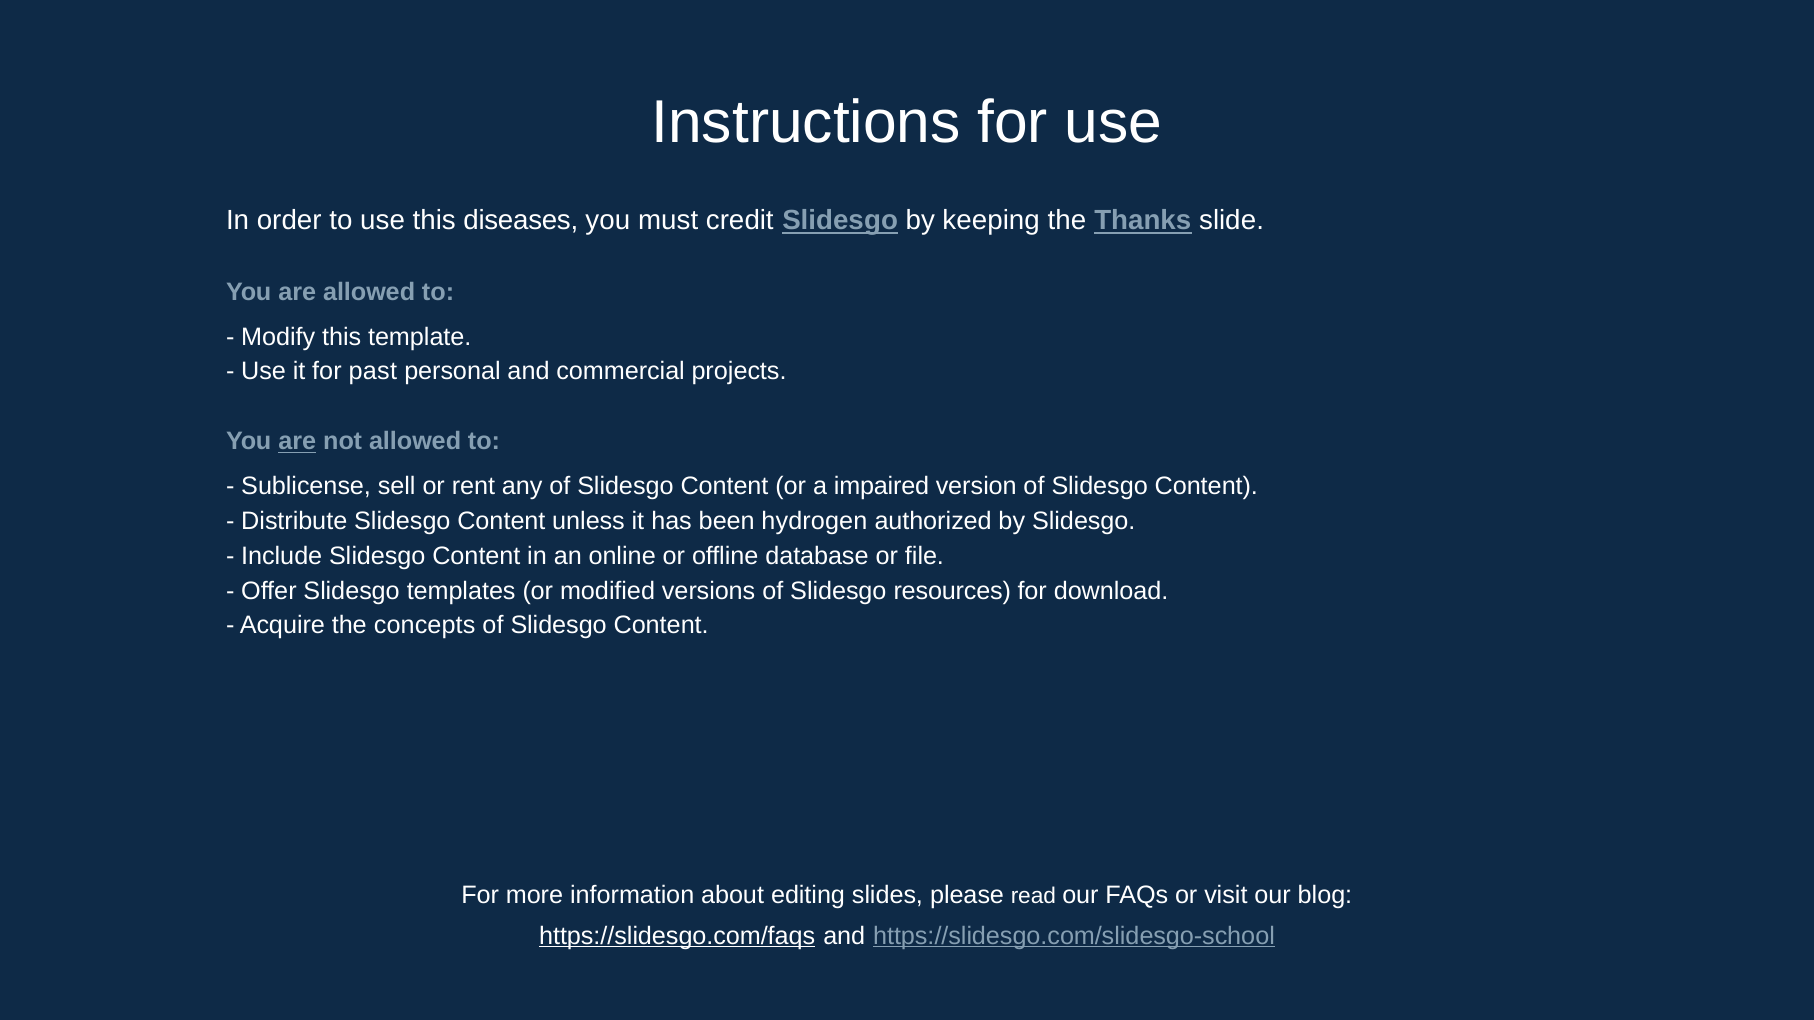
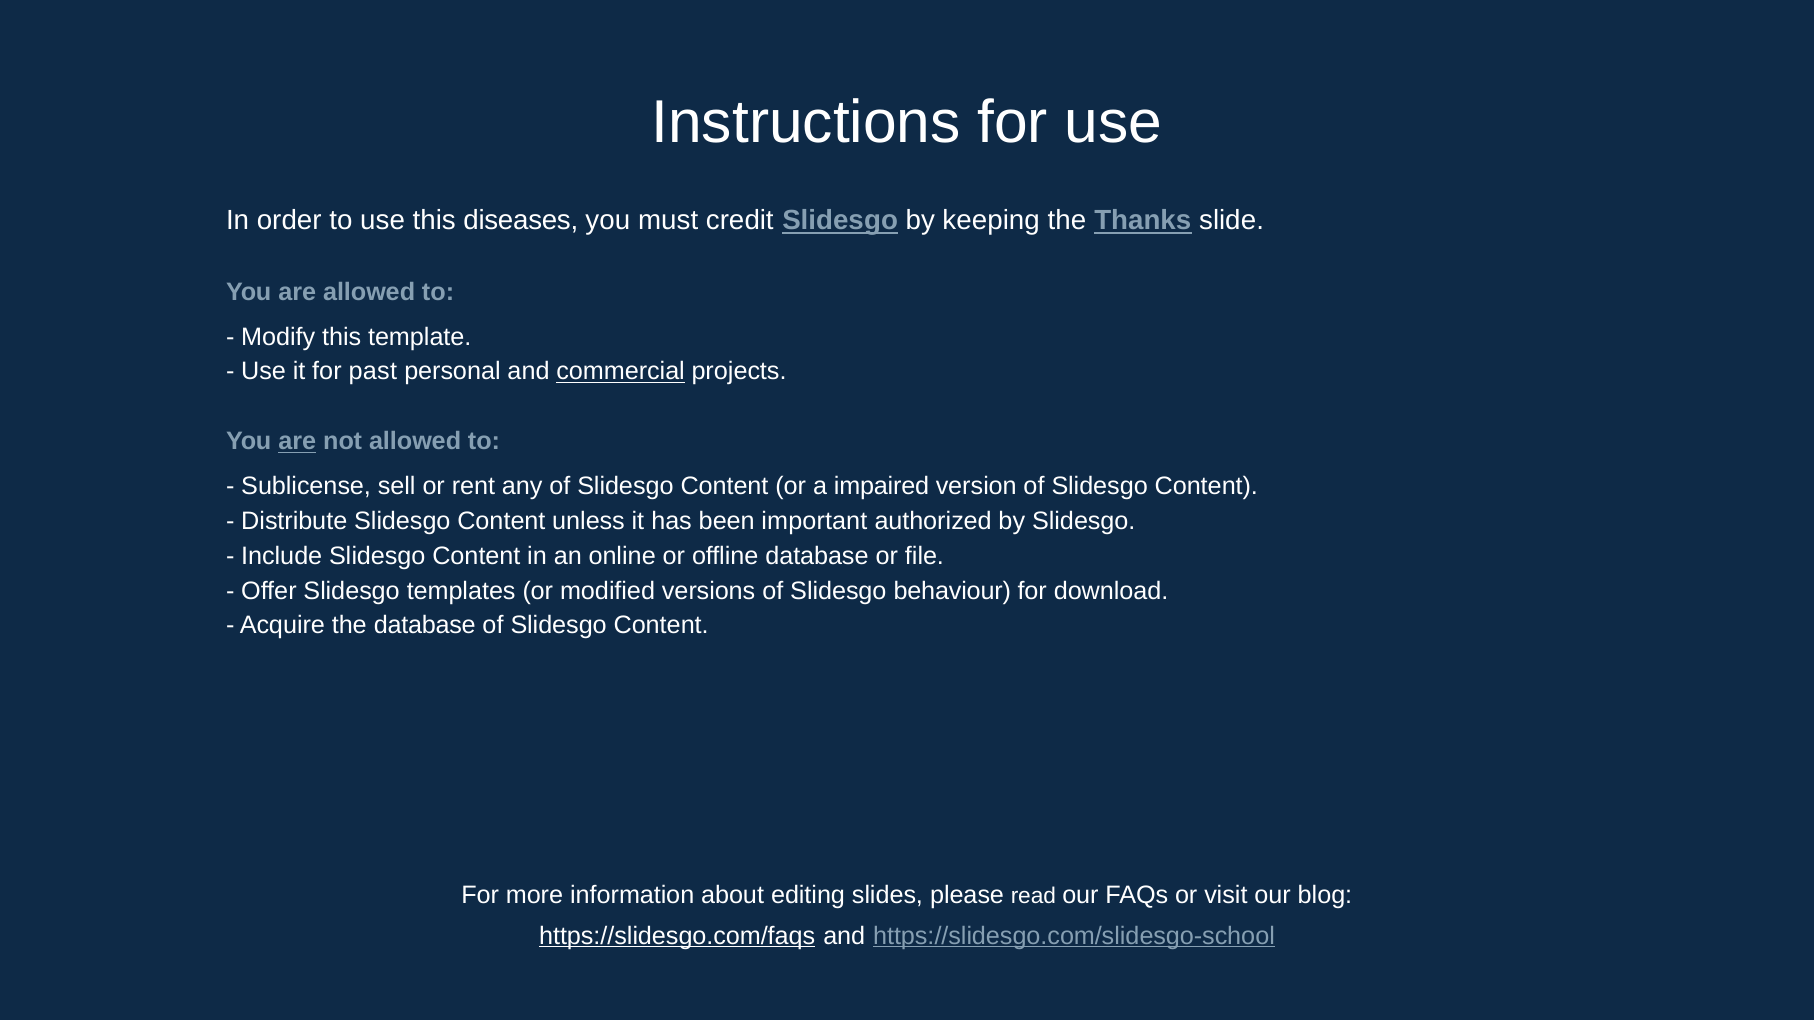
commercial underline: none -> present
hydrogen: hydrogen -> important
resources: resources -> behaviour
the concepts: concepts -> database
